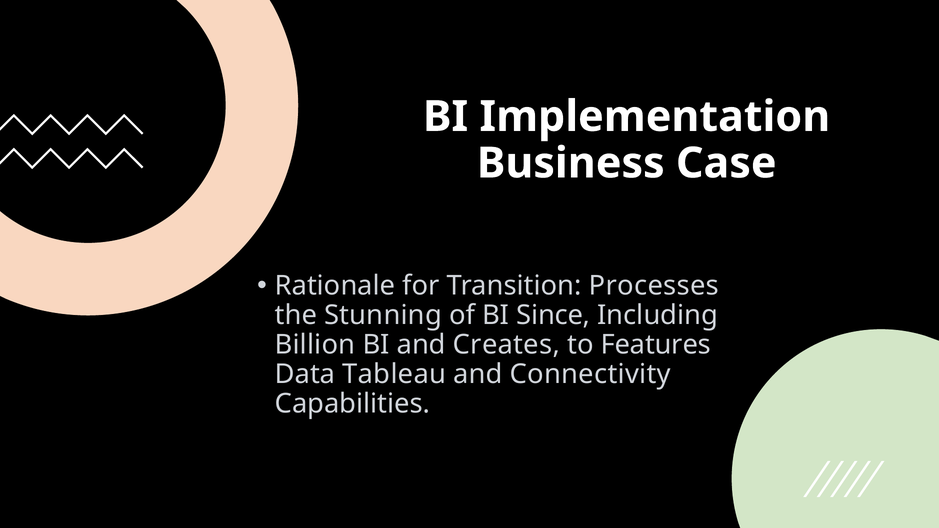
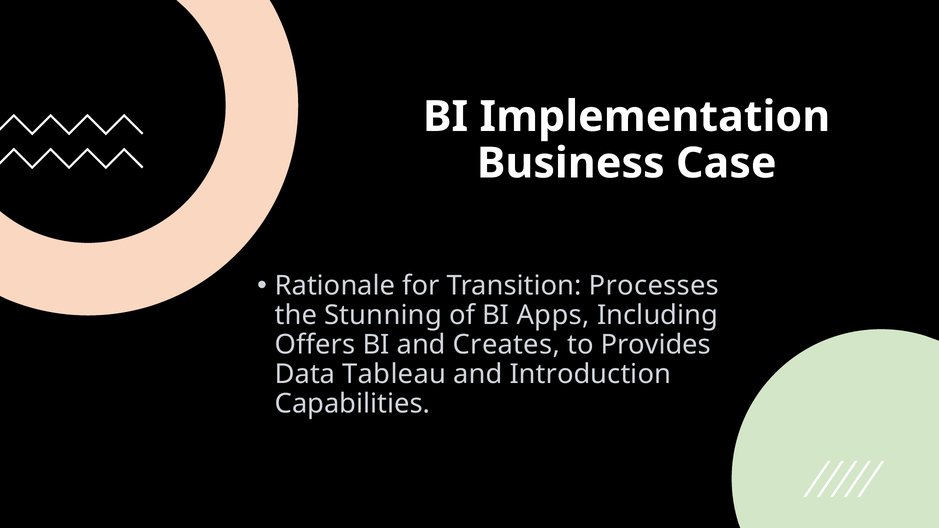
Since: Since -> Apps
Billion: Billion -> Offers
Features: Features -> Provides
Connectivity: Connectivity -> Introduction
